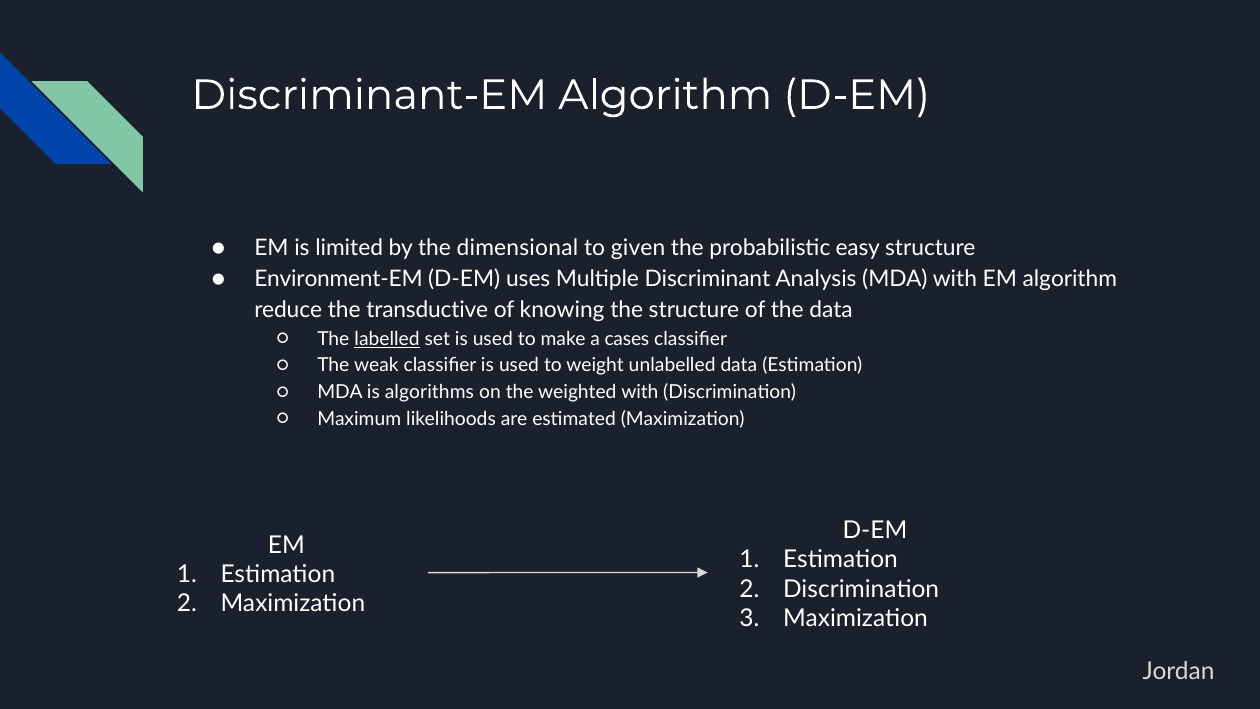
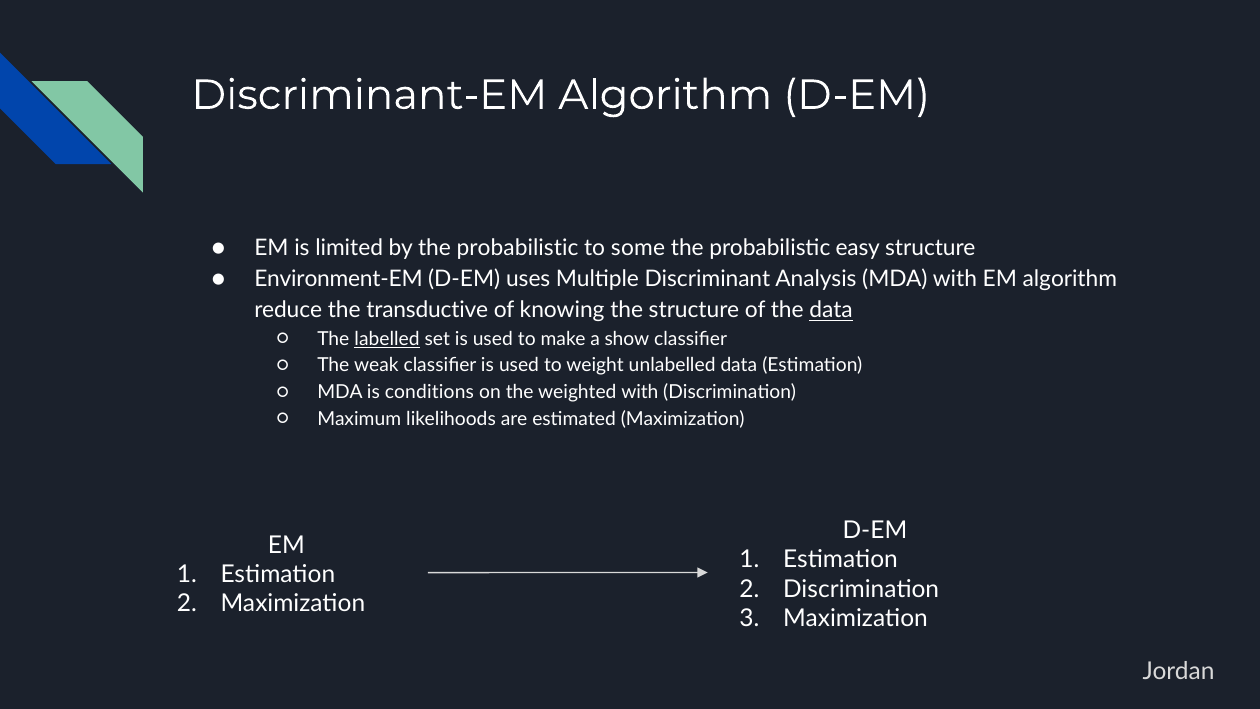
by the dimensional: dimensional -> probabilistic
given: given -> some
data at (831, 310) underline: none -> present
cases: cases -> show
algorithms: algorithms -> conditions
